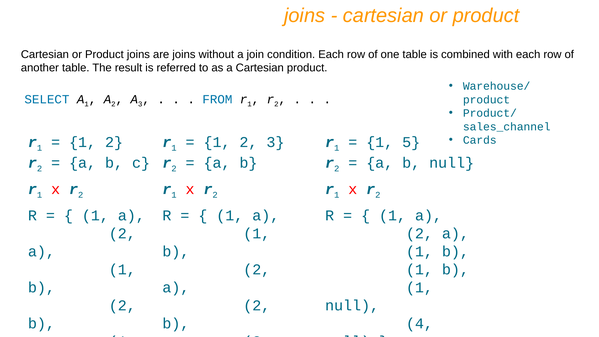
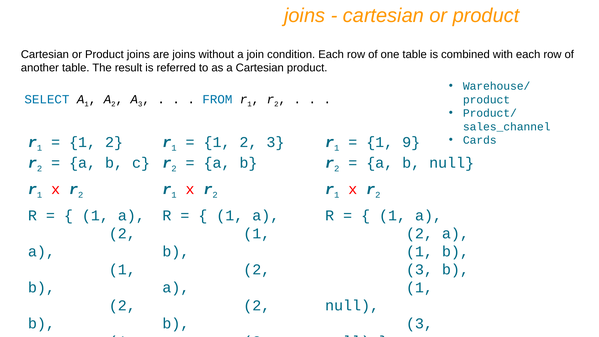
5: 5 -> 9
1 at (419, 269): 1 -> 3
4 at (419, 323): 4 -> 3
